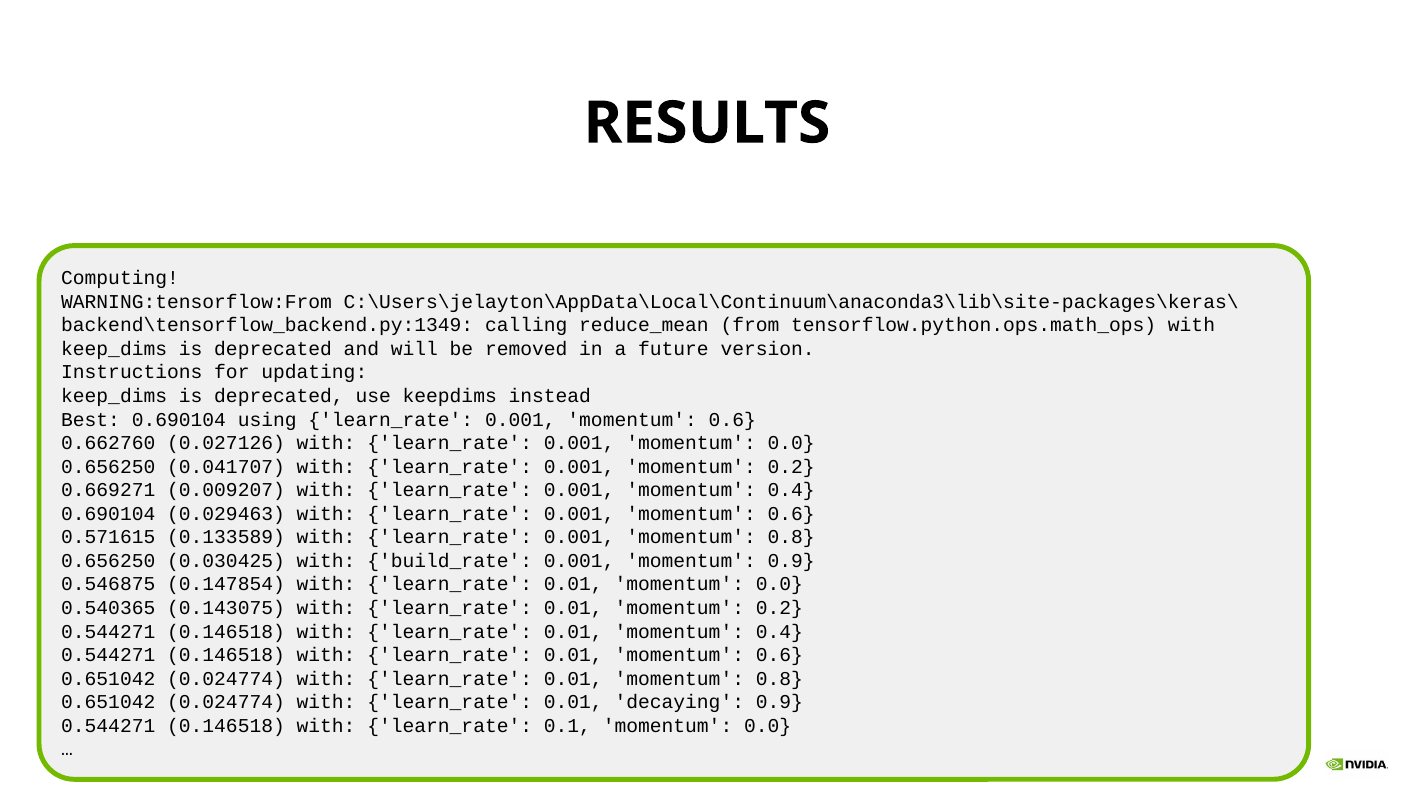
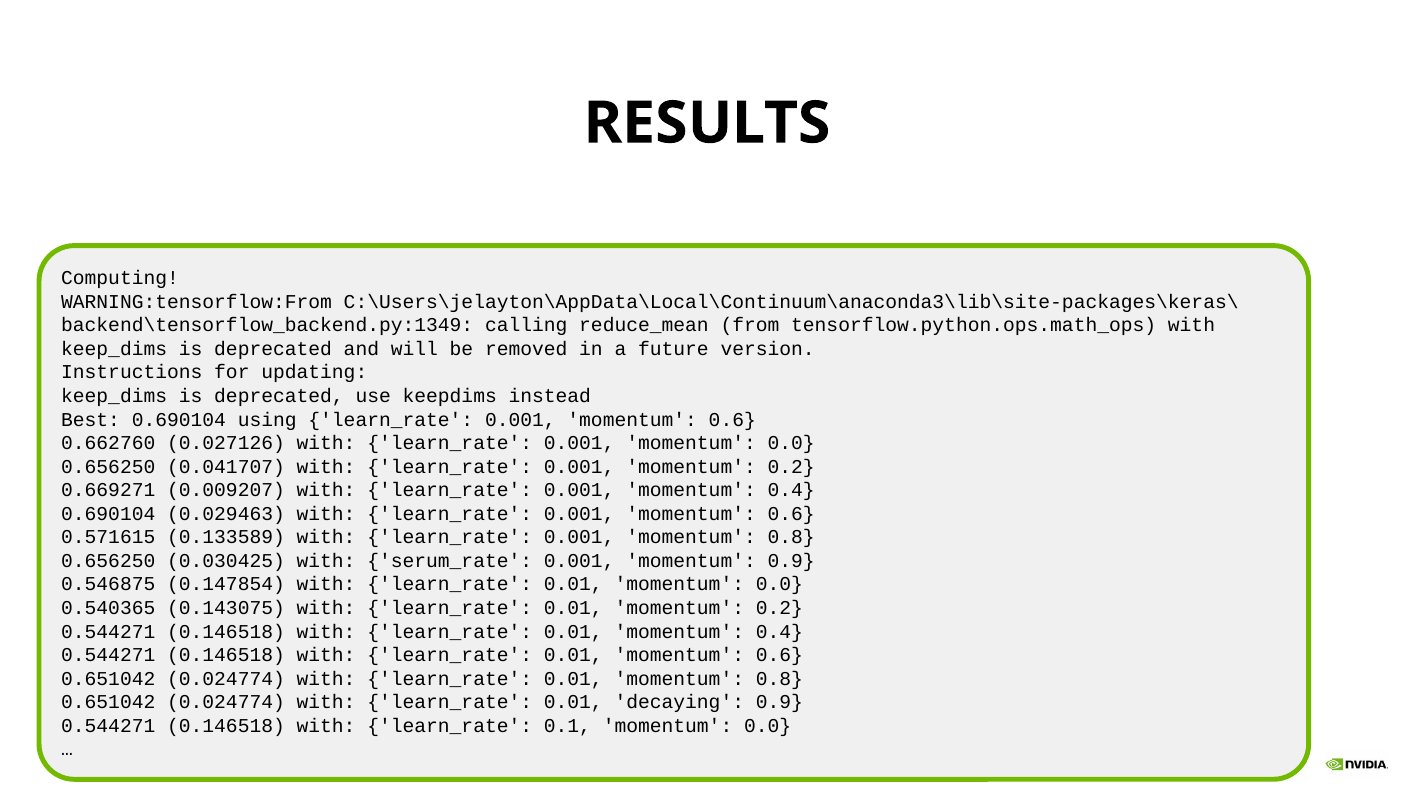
build_rate: build_rate -> serum_rate
